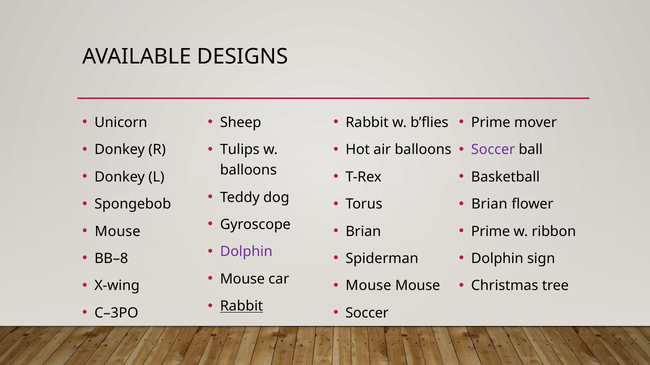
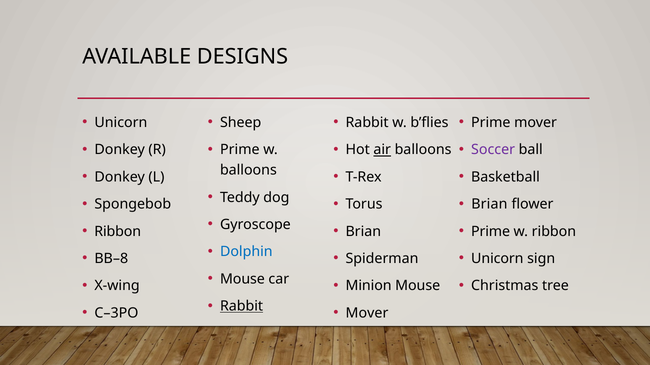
Tulips at (240, 150): Tulips -> Prime
air underline: none -> present
Mouse at (118, 232): Mouse -> Ribbon
Dolphin at (246, 252) colour: purple -> blue
Dolphin at (497, 259): Dolphin -> Unicorn
Mouse at (368, 286): Mouse -> Minion
Soccer at (367, 313): Soccer -> Mover
